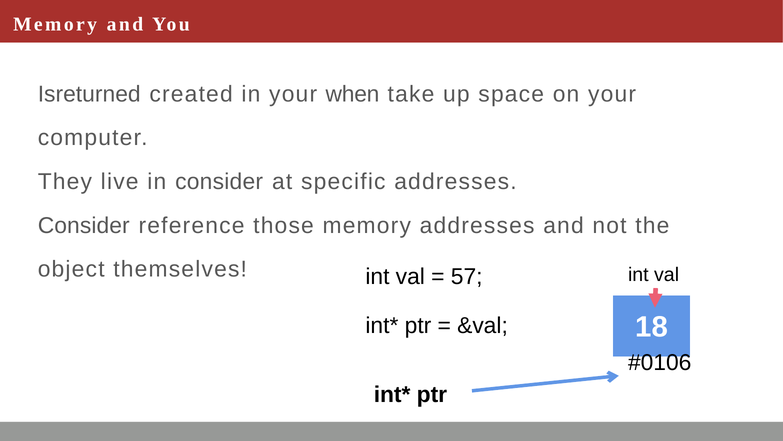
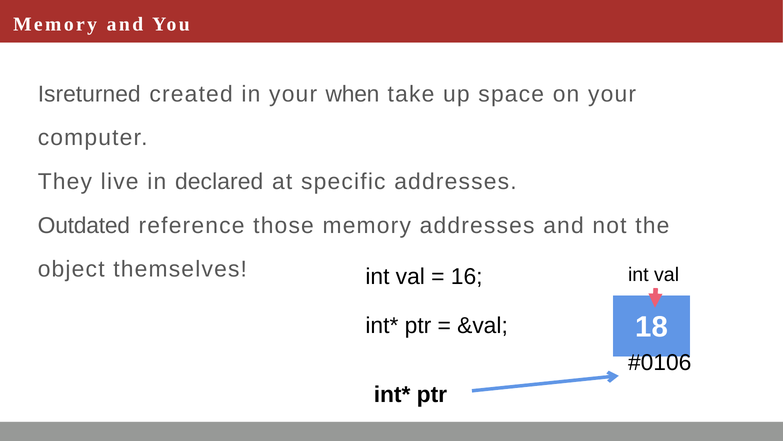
in consider: consider -> declared
Consider at (84, 225): Consider -> Outdated
57: 57 -> 16
